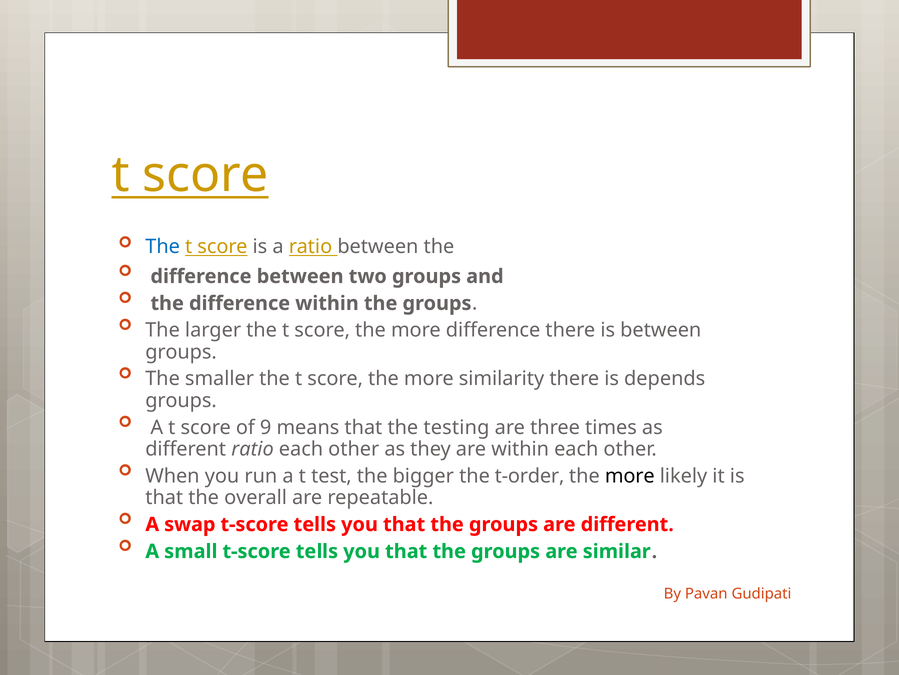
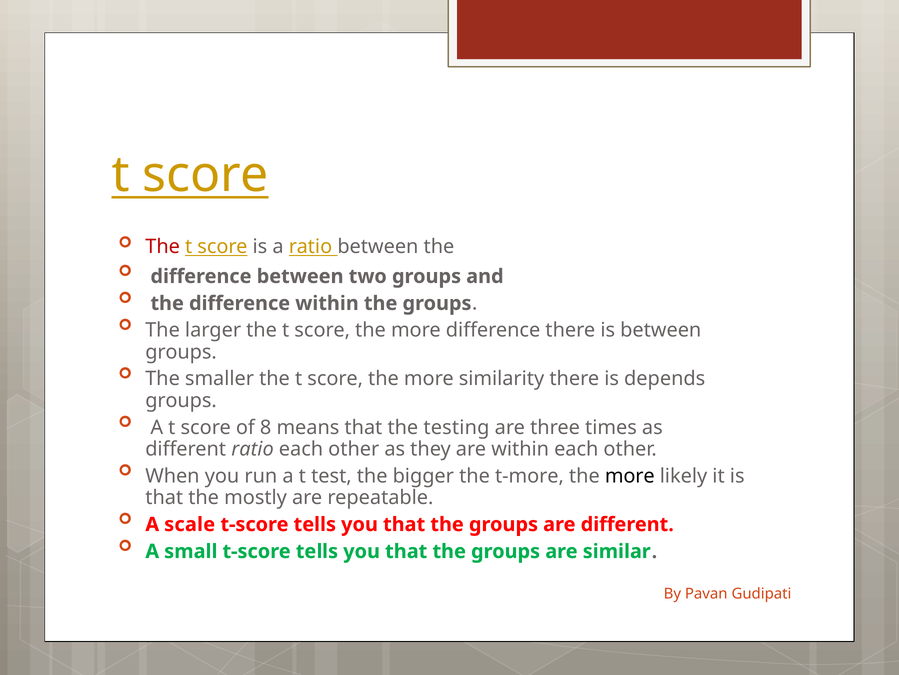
The at (163, 246) colour: blue -> red
9: 9 -> 8
t-order: t-order -> t-more
overall: overall -> mostly
swap: swap -> scale
